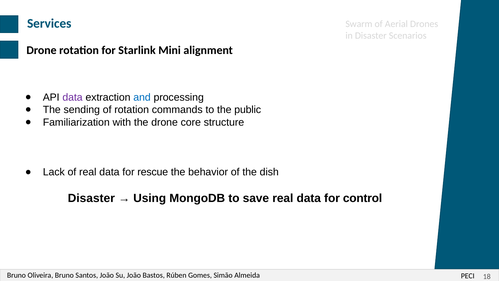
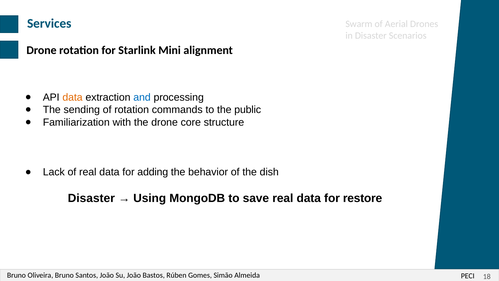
data at (73, 97) colour: purple -> orange
rescue: rescue -> adding
control: control -> restore
